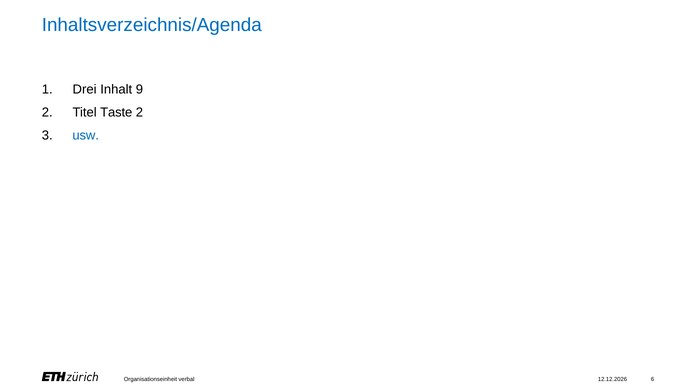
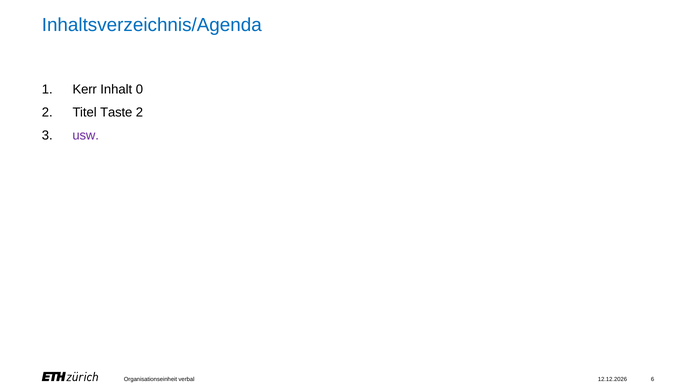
Drei: Drei -> Kerr
9: 9 -> 0
usw colour: blue -> purple
